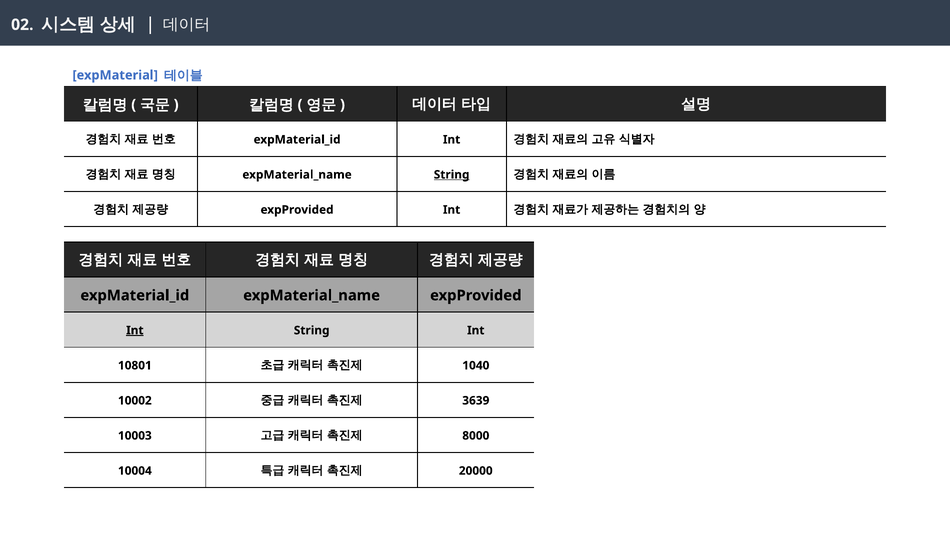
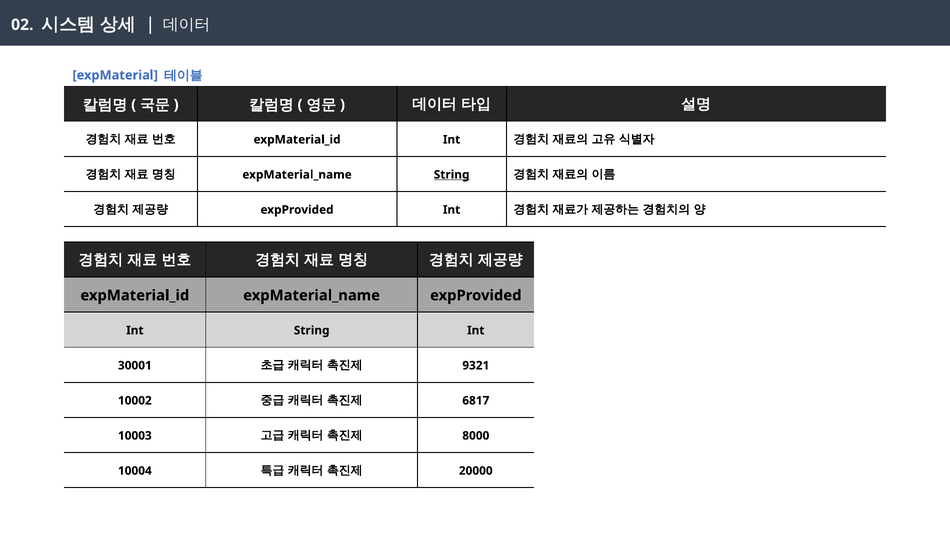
Int at (135, 330) underline: present -> none
10801: 10801 -> 30001
1040: 1040 -> 9321
3639: 3639 -> 6817
